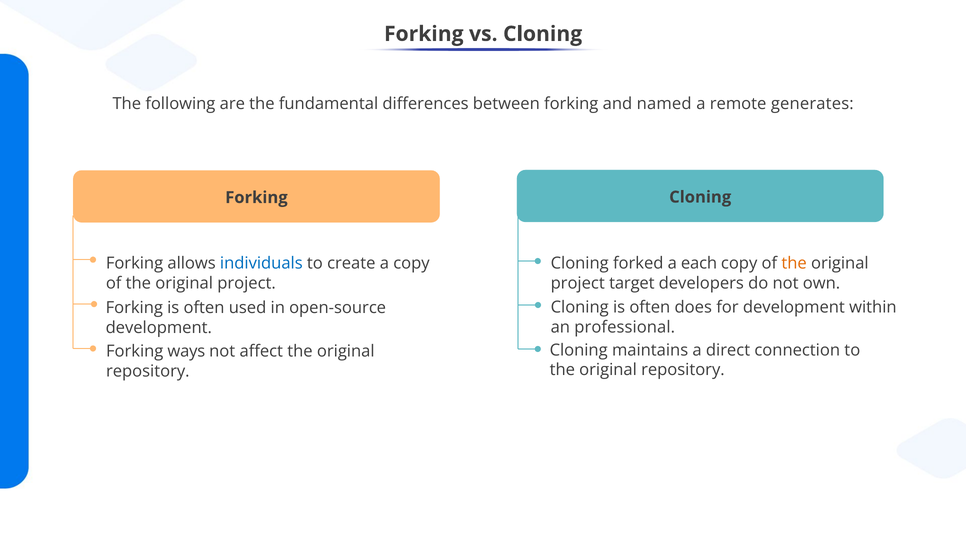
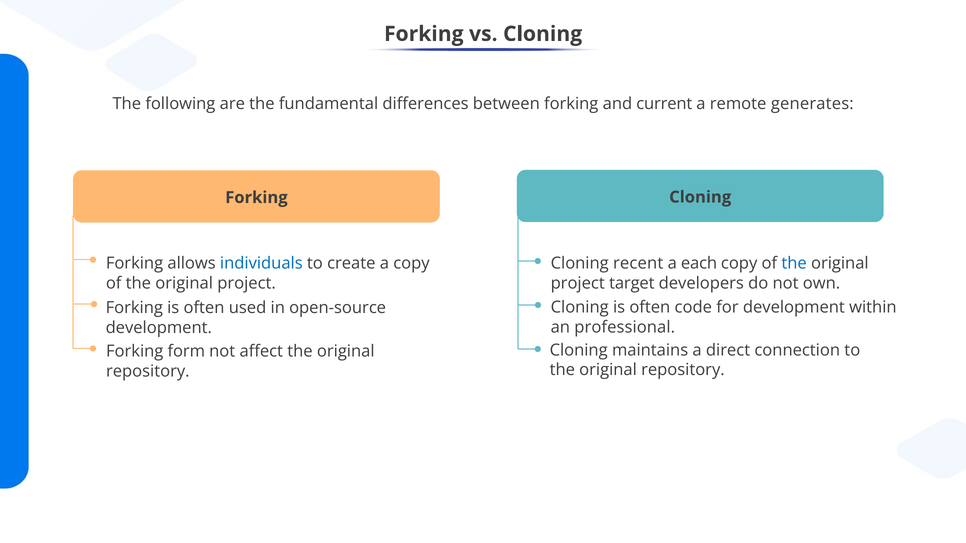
named: named -> current
forked: forked -> recent
the at (794, 263) colour: orange -> blue
does: does -> code
ways: ways -> form
